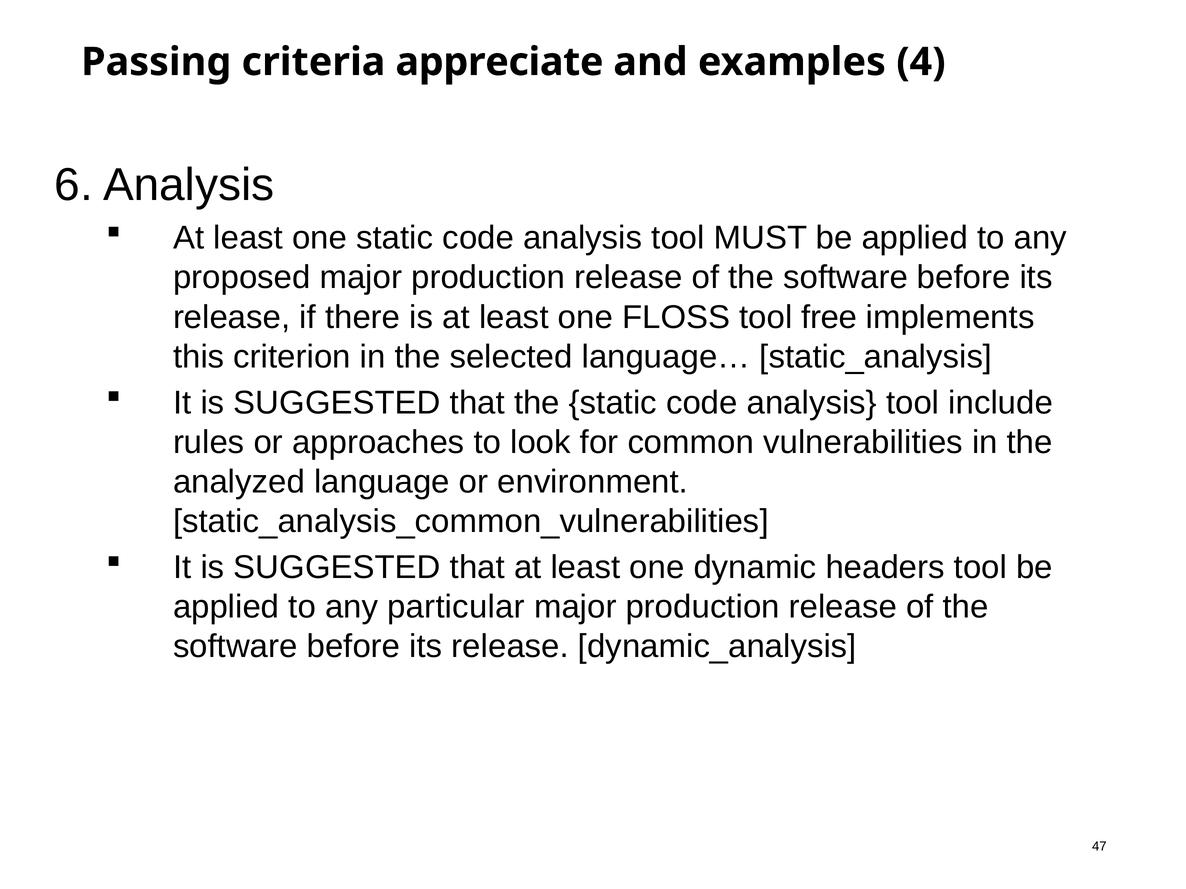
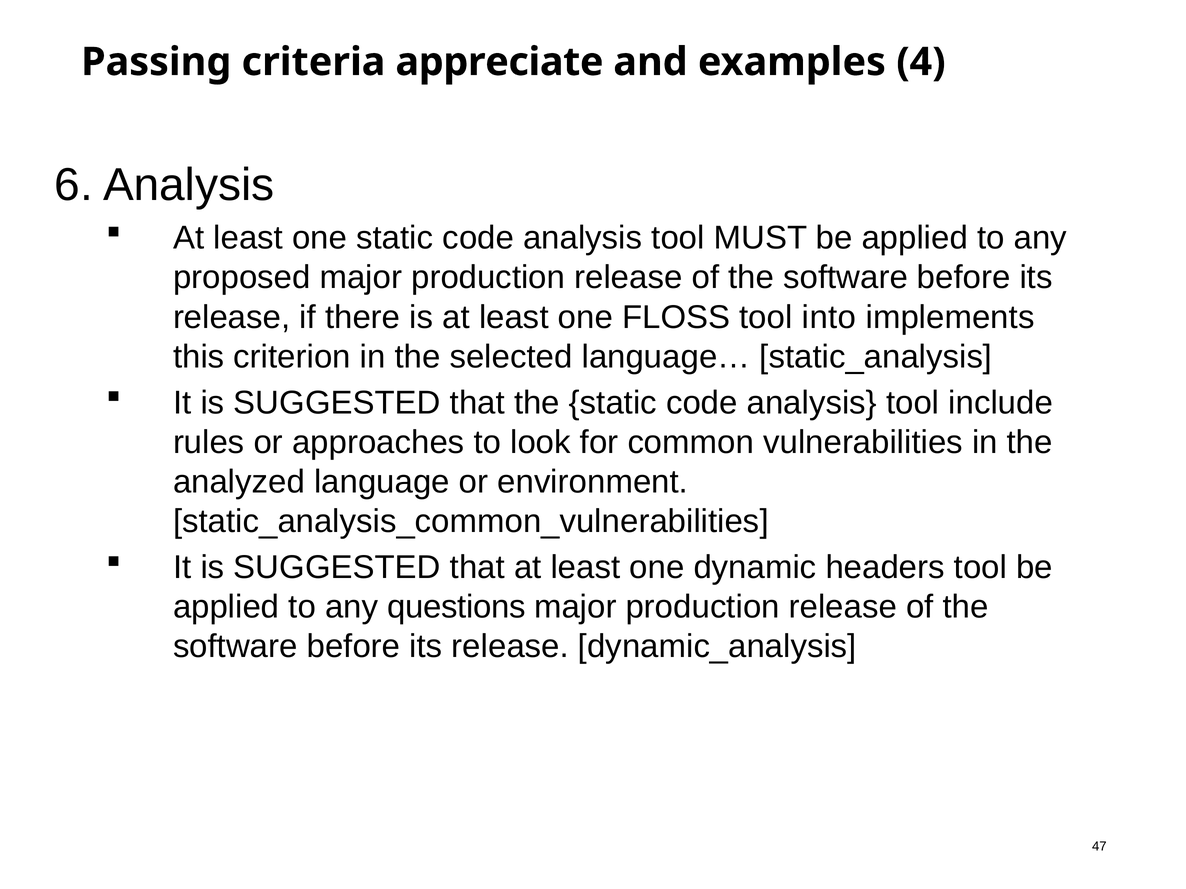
free: free -> into
particular: particular -> questions
